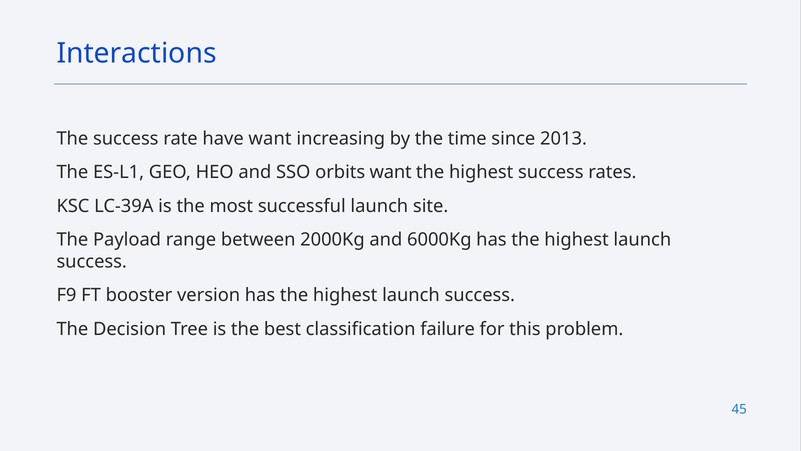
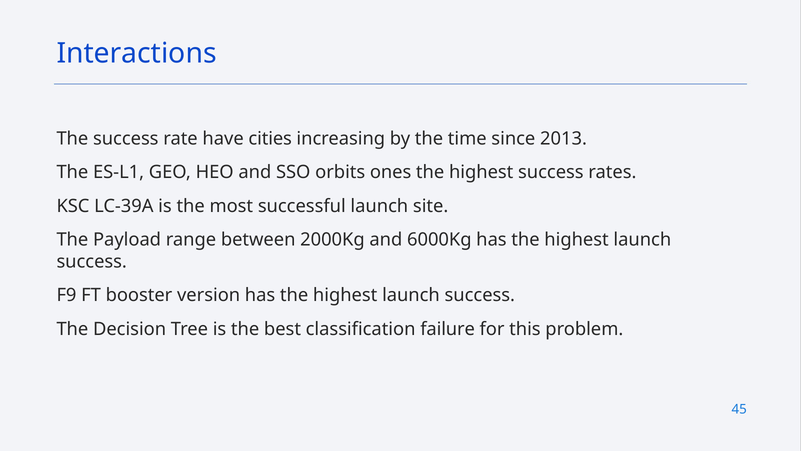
have want: want -> cities
orbits want: want -> ones
